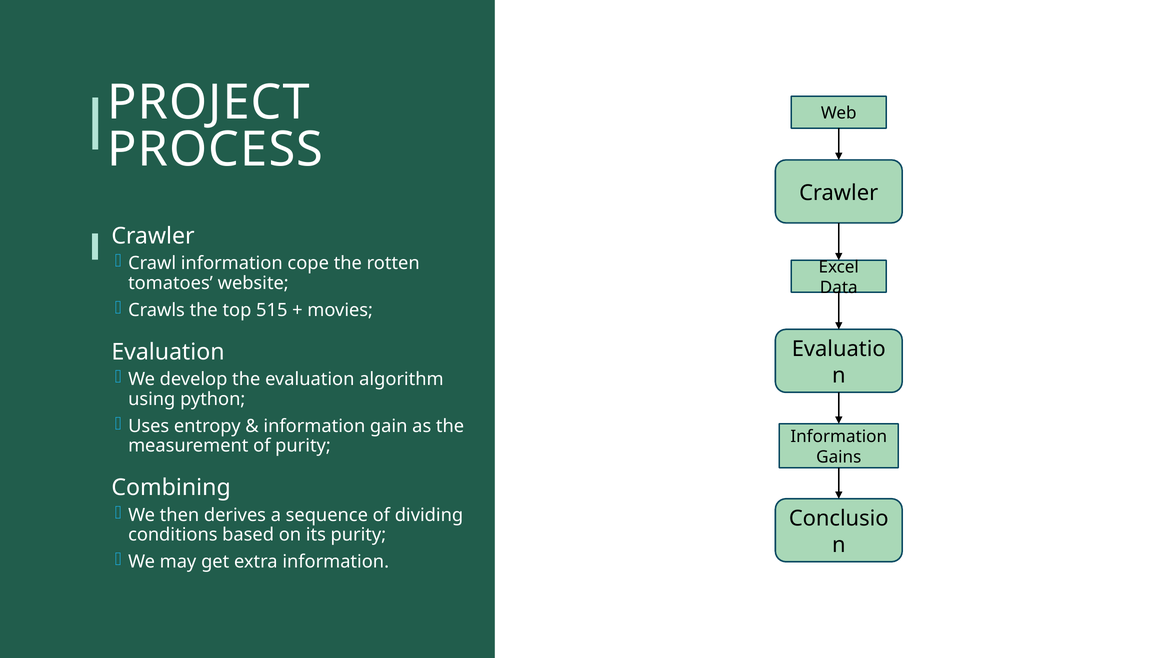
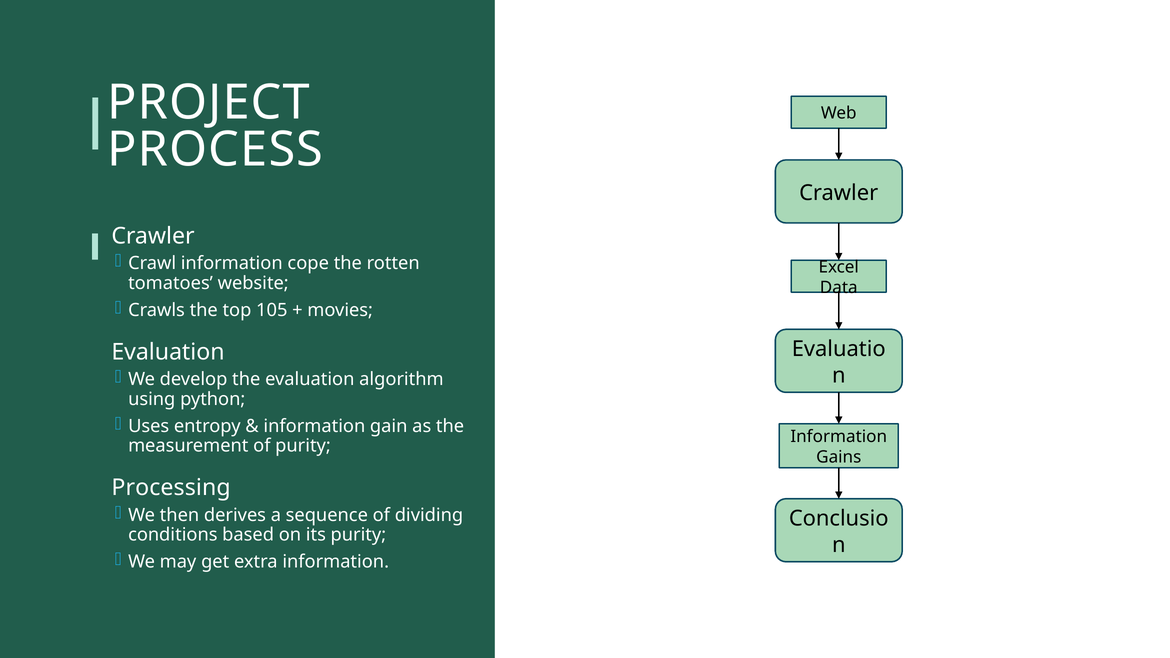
515: 515 -> 105
Combining: Combining -> Processing
